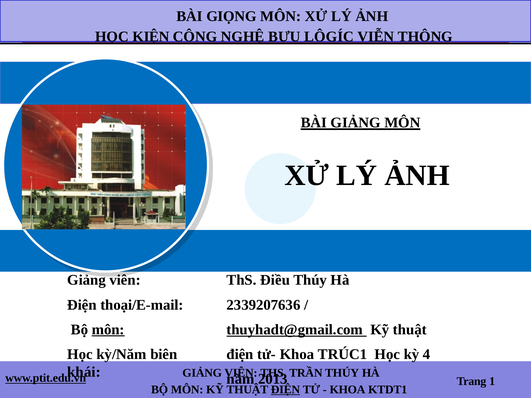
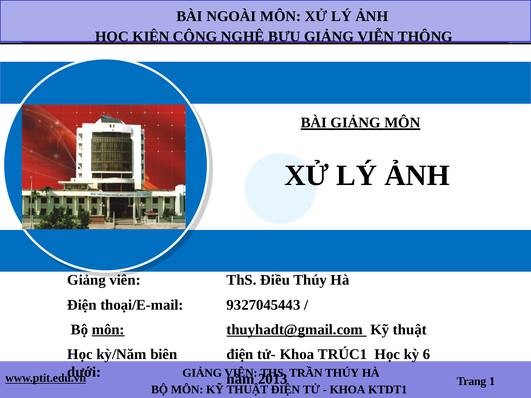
GIỌNG: GIỌNG -> NGOÀI
BƯU LÔGÍC: LÔGÍC -> GIẢNG
2339207636: 2339207636 -> 9327045443
4: 4 -> 6
khái: khái -> dưới
ĐIỆN at (285, 390) underline: present -> none
